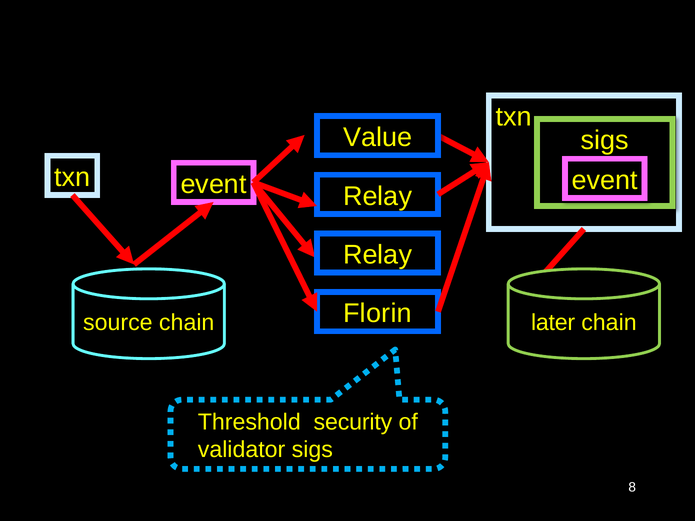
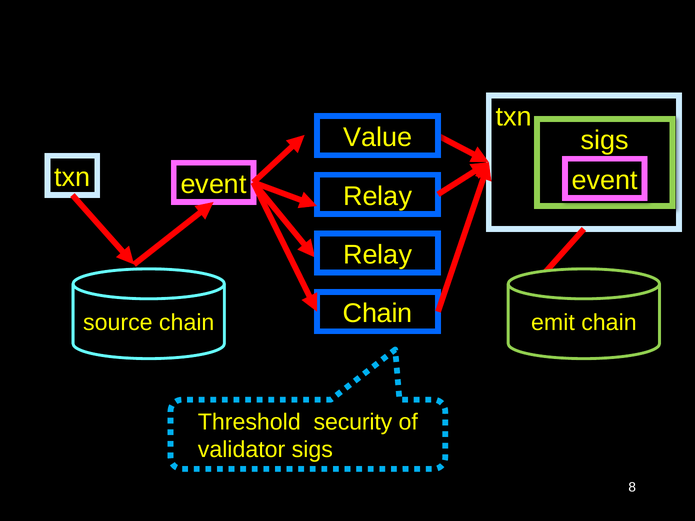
Florin at (377, 314): Florin -> Chain
later: later -> emit
